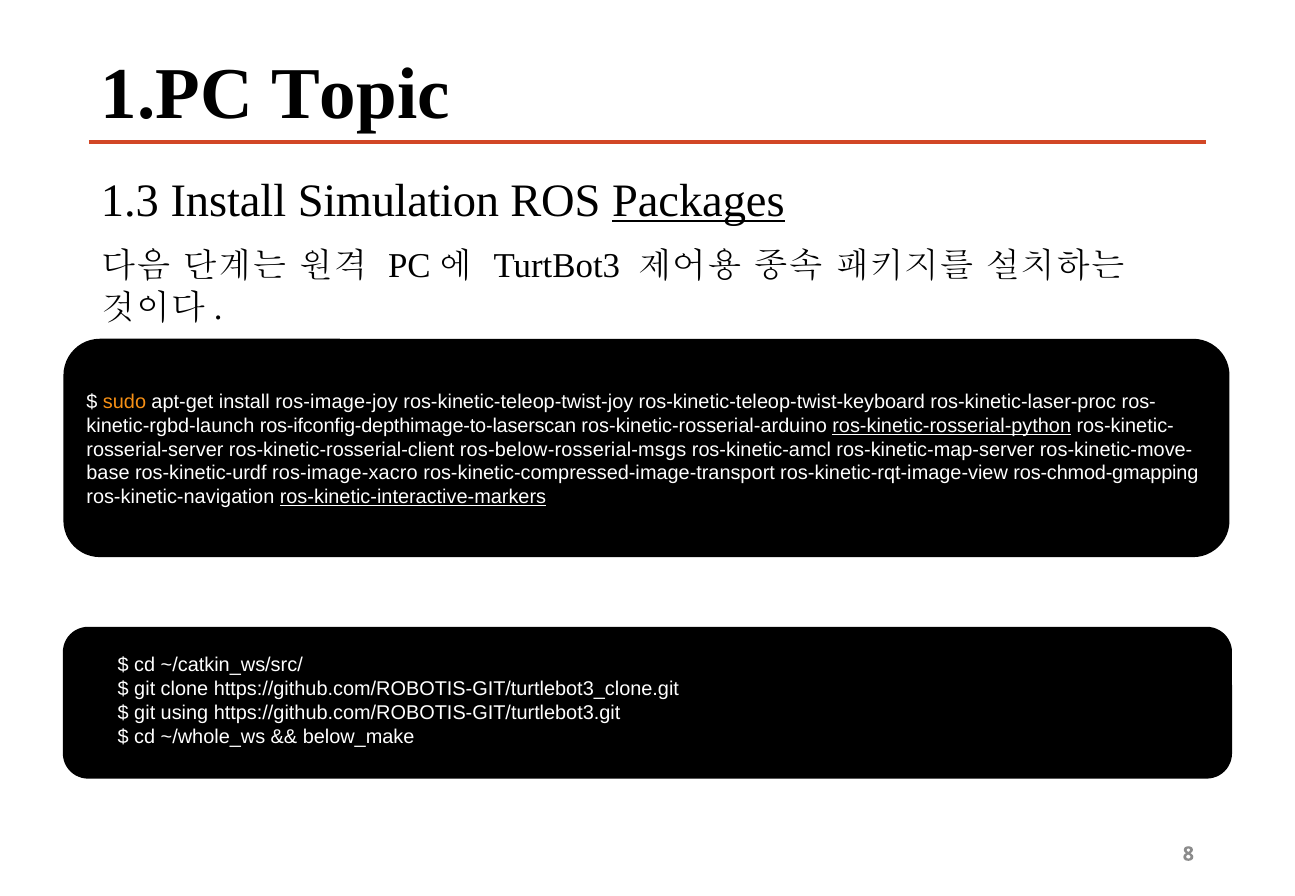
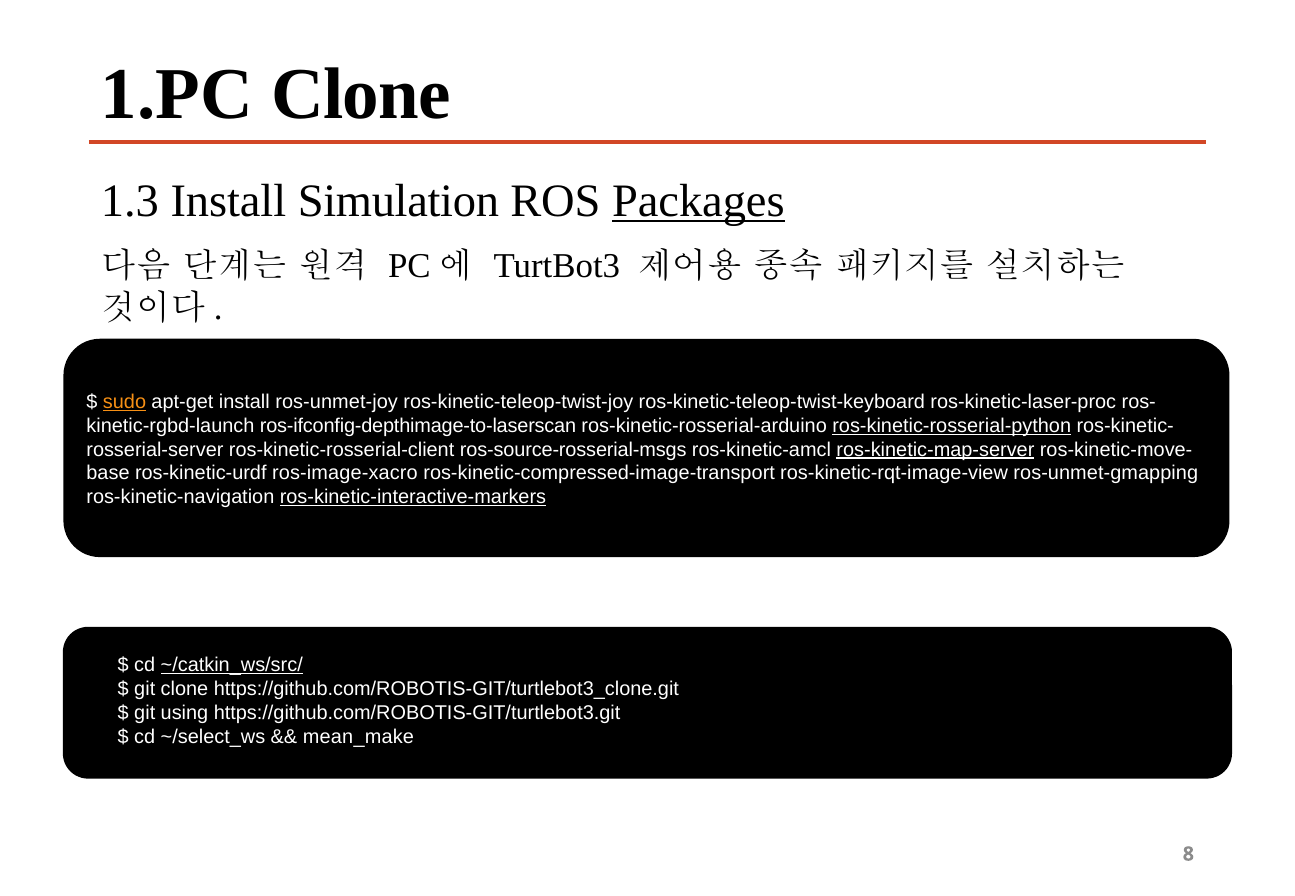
1.PC Topic: Topic -> Clone
sudo underline: none -> present
ros-image-joy: ros-image-joy -> ros-unmet-joy
ros-below-rosserial-msgs: ros-below-rosserial-msgs -> ros-source-rosserial-msgs
ros-kinetic-map-server underline: none -> present
ros-chmod-gmapping: ros-chmod-gmapping -> ros-unmet-gmapping
~/catkin_ws/src/ underline: none -> present
~/whole_ws: ~/whole_ws -> ~/select_ws
below_make: below_make -> mean_make
